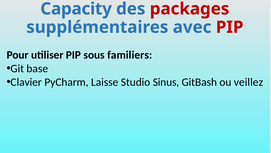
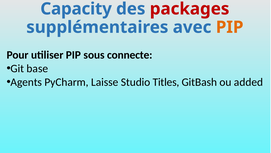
PIP at (230, 27) colour: red -> orange
familiers: familiers -> connecte
Clavier: Clavier -> Agents
Sinus: Sinus -> Titles
veillez: veillez -> added
